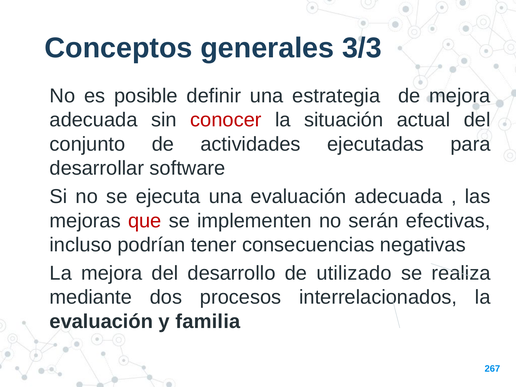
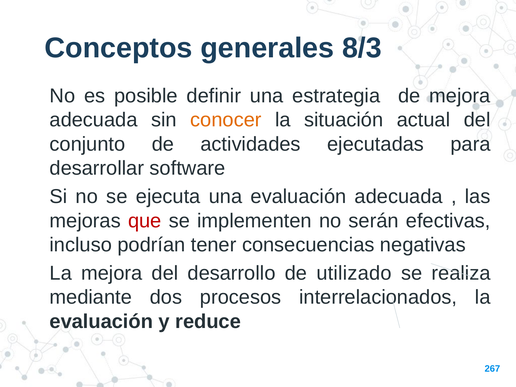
3/3: 3/3 -> 8/3
conocer colour: red -> orange
familia: familia -> reduce
